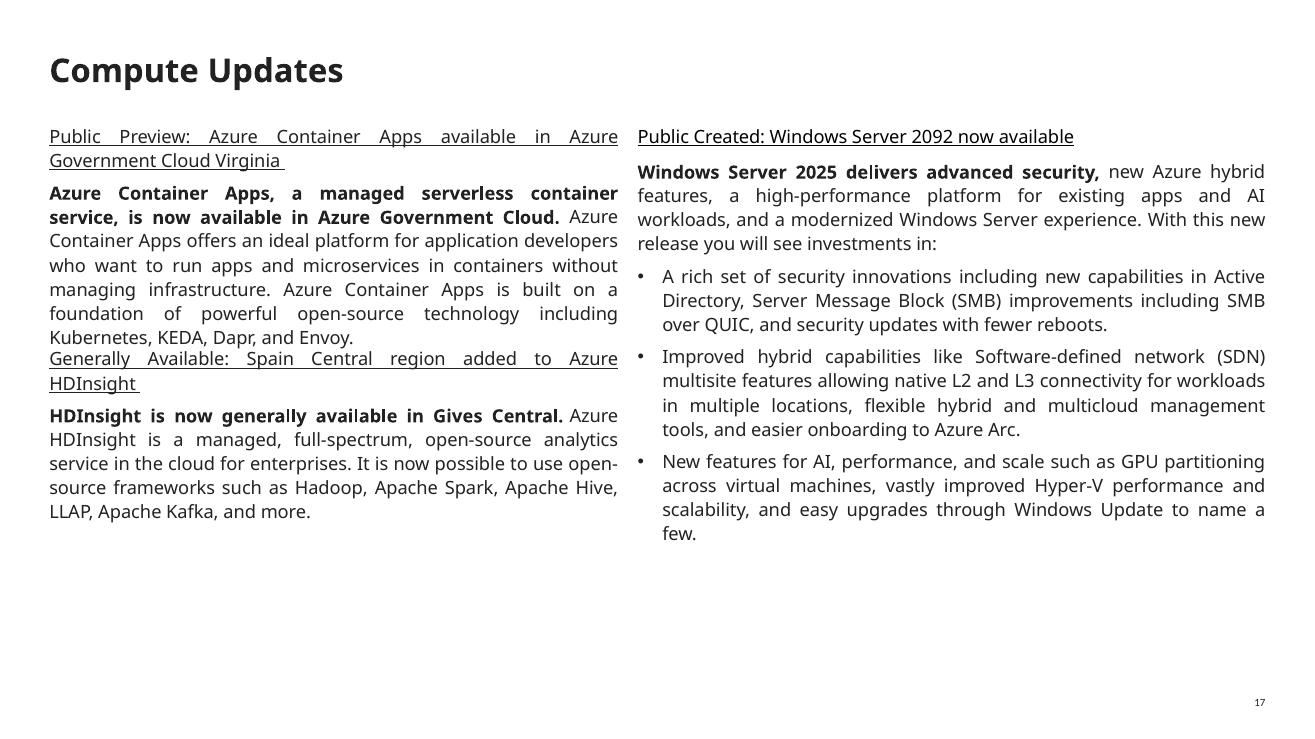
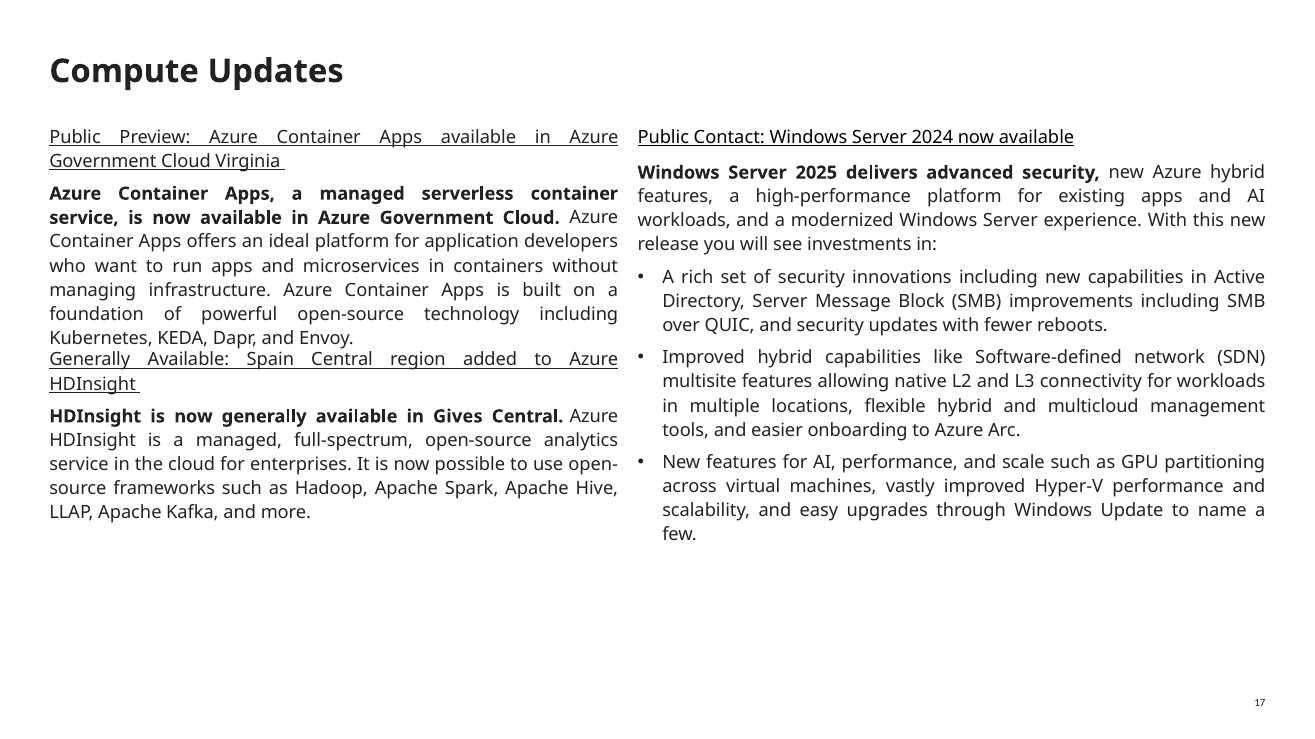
Created: Created -> Contact
2092: 2092 -> 2024
